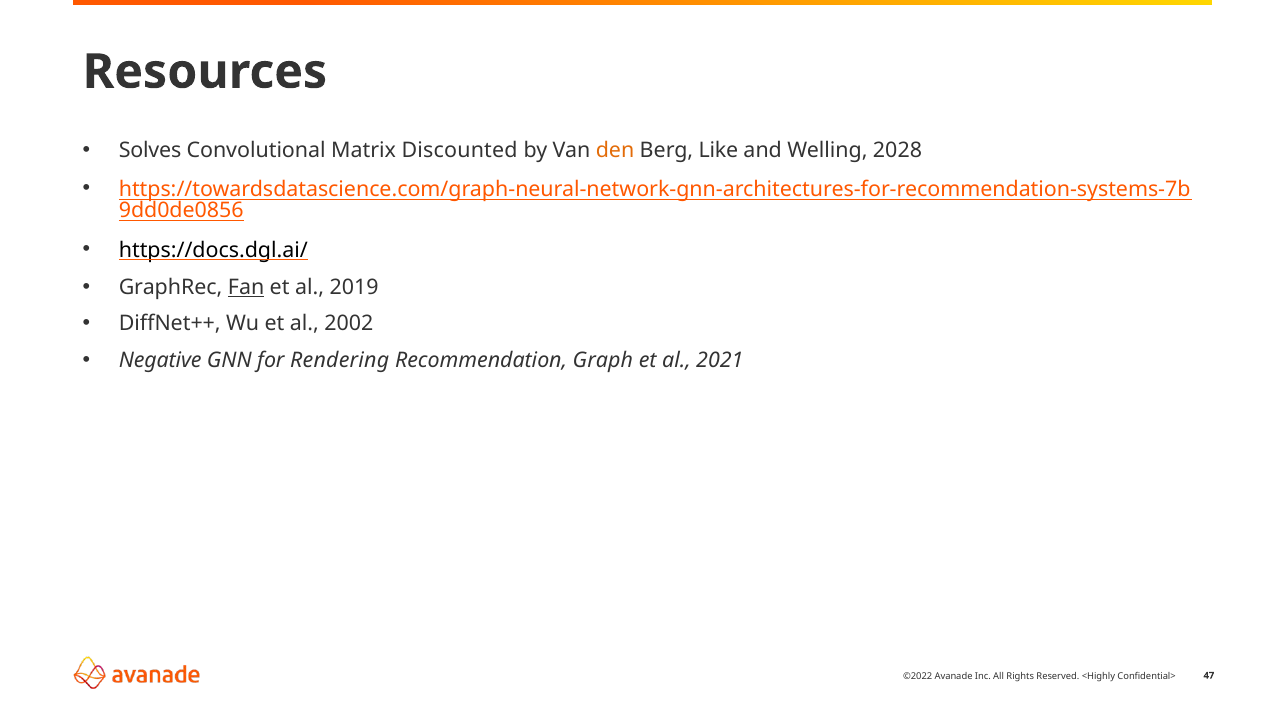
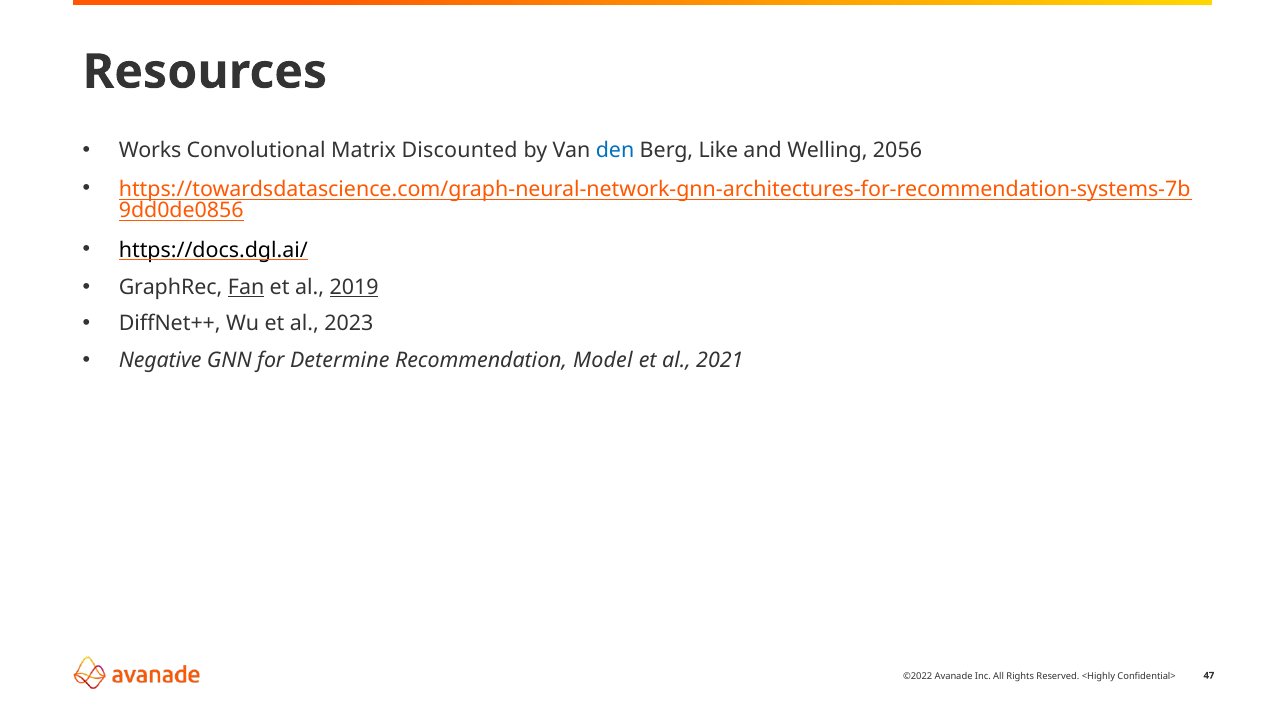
Solves: Solves -> Works
den colour: orange -> blue
2028: 2028 -> 2056
2019 underline: none -> present
2002: 2002 -> 2023
Rendering: Rendering -> Determine
Graph: Graph -> Model
